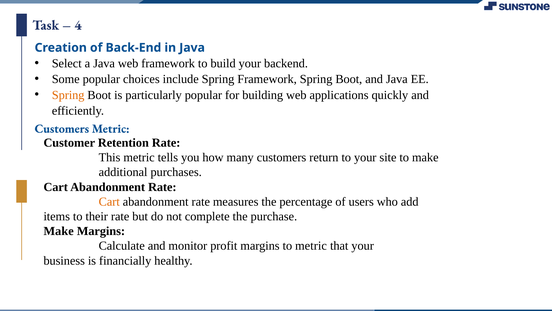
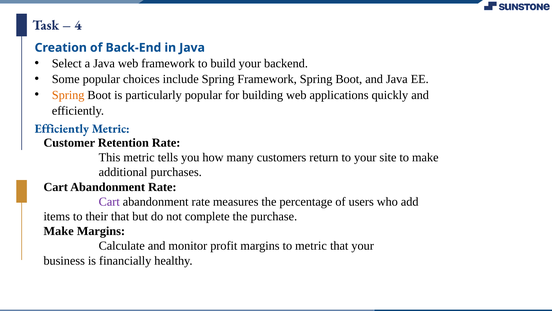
Customers at (62, 128): Customers -> Efficiently
Cart at (109, 201) colour: orange -> purple
their rate: rate -> that
